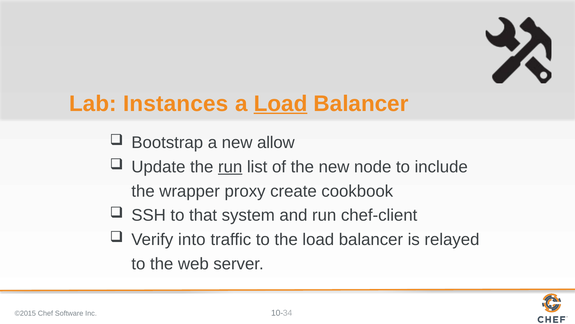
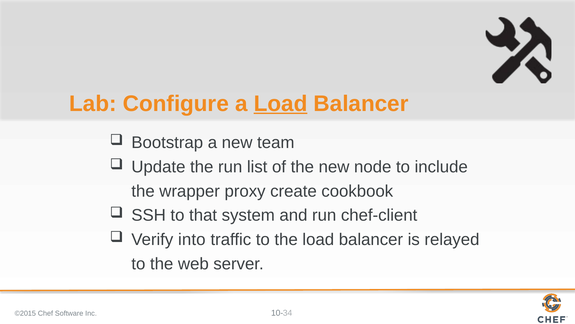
Instances: Instances -> Configure
allow: allow -> team
run at (230, 167) underline: present -> none
